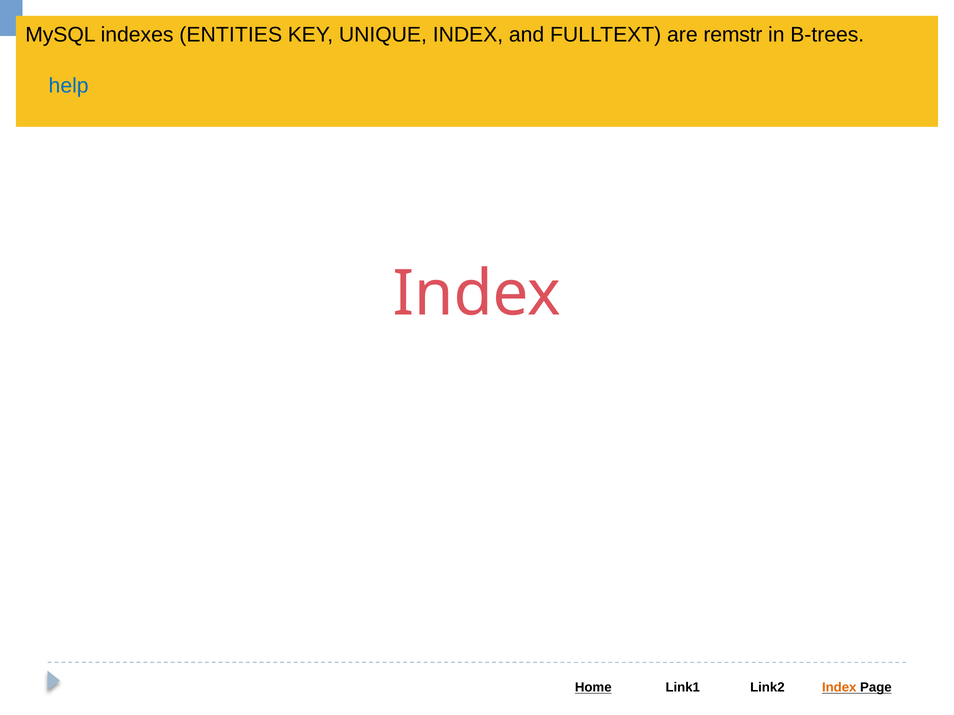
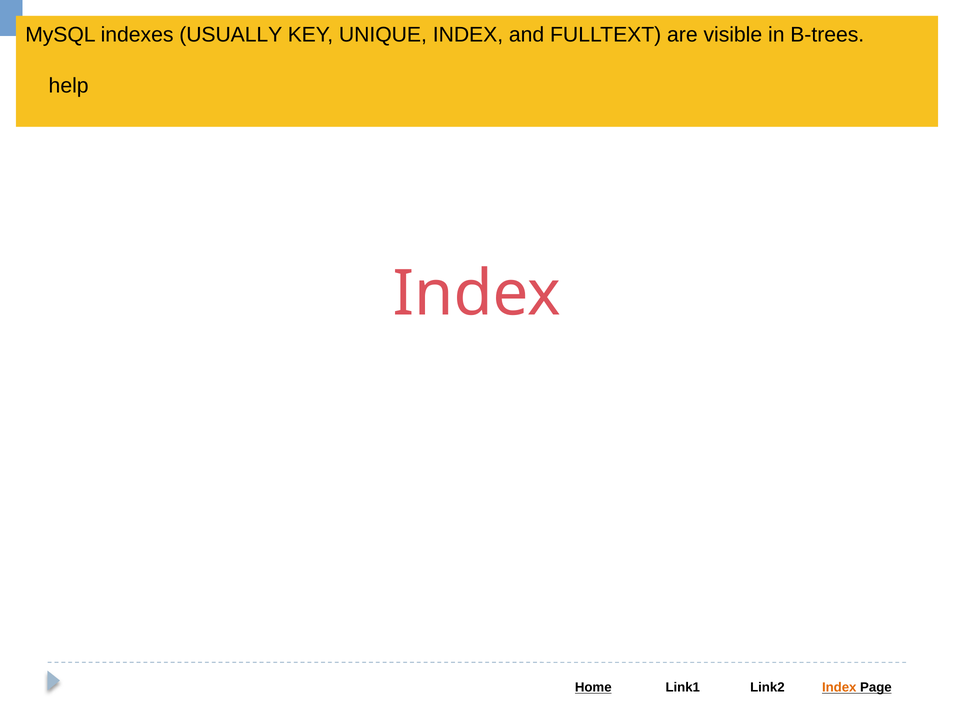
ENTITIES: ENTITIES -> USUALLY
remstr: remstr -> visible
help colour: blue -> black
